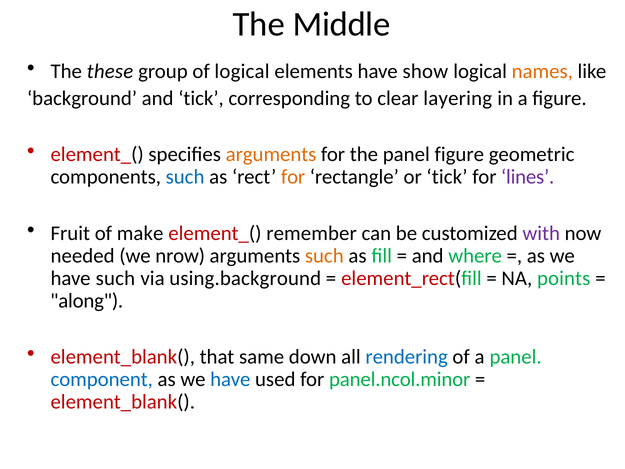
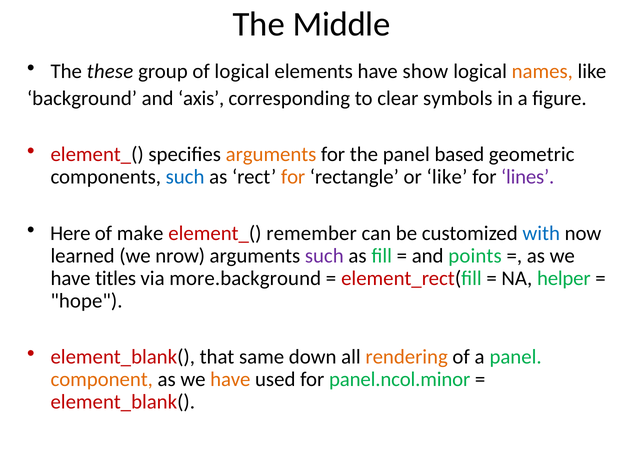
and tick: tick -> axis
layering: layering -> symbols
panel figure: figure -> based
or tick: tick -> like
Fruit: Fruit -> Here
with colour: purple -> blue
needed: needed -> learned
such at (324, 256) colour: orange -> purple
where: where -> points
have such: such -> titles
using.background: using.background -> more.background
points: points -> helper
along: along -> hope
rendering colour: blue -> orange
component colour: blue -> orange
have at (230, 379) colour: blue -> orange
